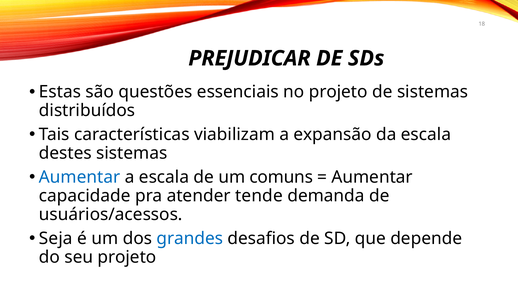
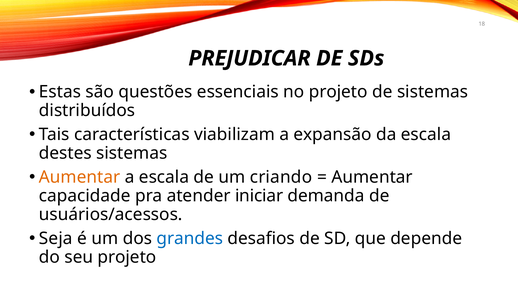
Aumentar at (80, 177) colour: blue -> orange
comuns: comuns -> criando
tende: tende -> iniciar
